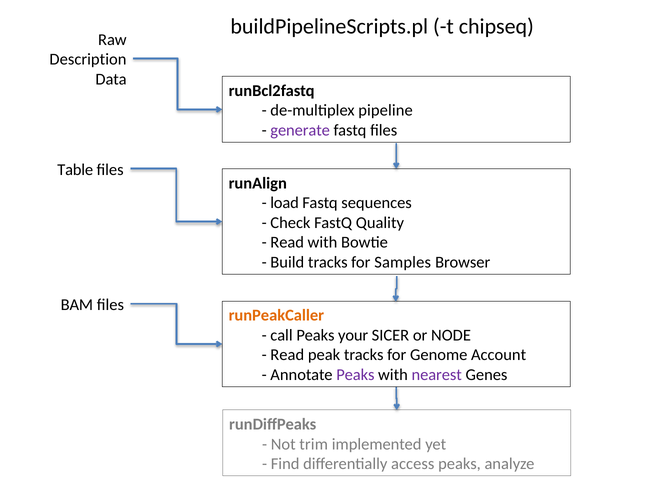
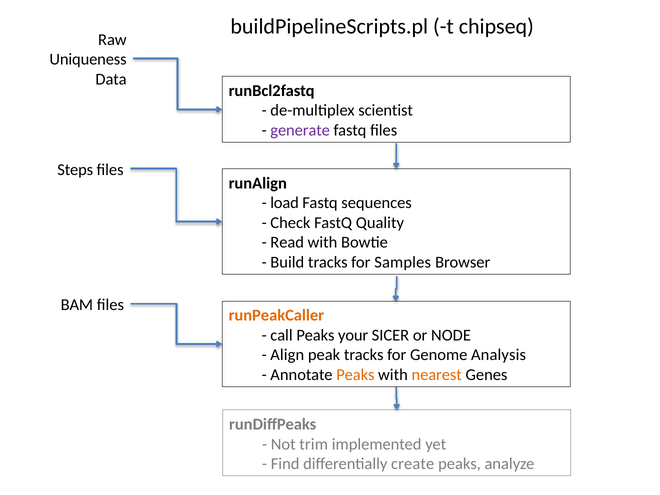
Description: Description -> Uniqueness
pipeline: pipeline -> scientist
Table: Table -> Steps
Read at (287, 355): Read -> Align
Account: Account -> Analysis
Peaks at (355, 375) colour: purple -> orange
nearest colour: purple -> orange
access: access -> create
